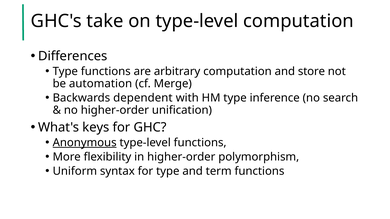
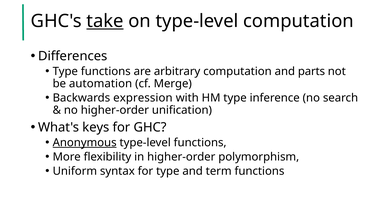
take underline: none -> present
store: store -> parts
dependent: dependent -> expression
